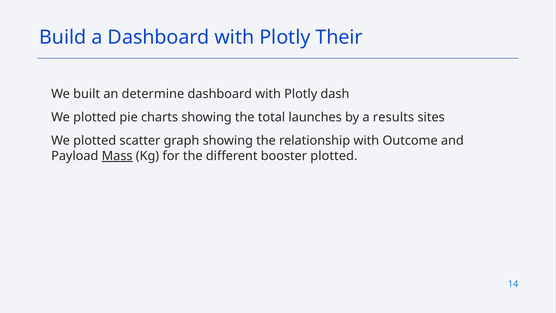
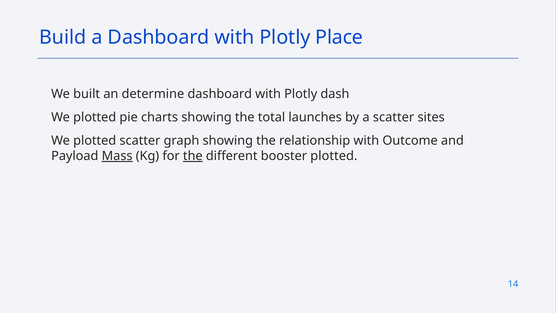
Their: Their -> Place
a results: results -> scatter
the at (193, 156) underline: none -> present
